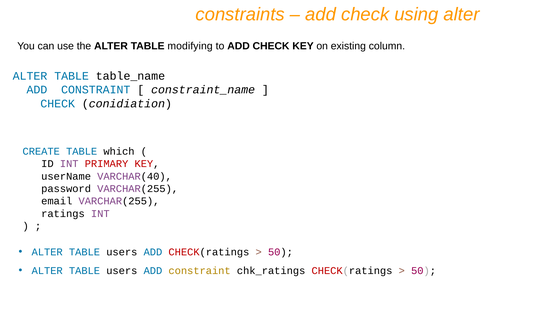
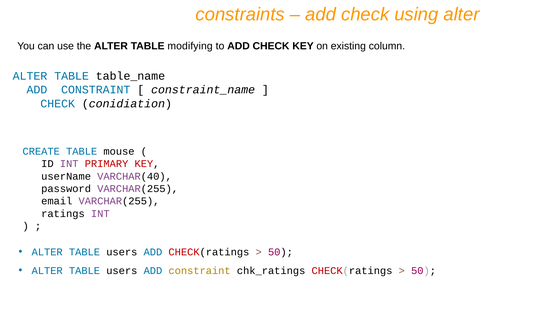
which: which -> mouse
